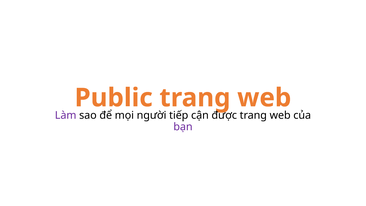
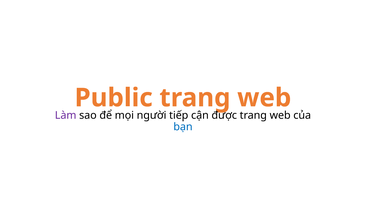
bạn colour: purple -> blue
